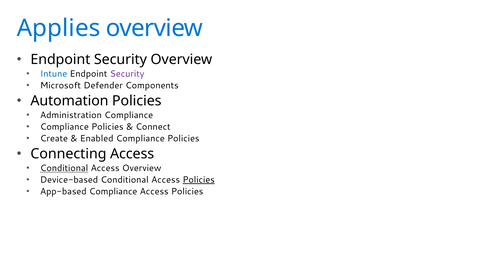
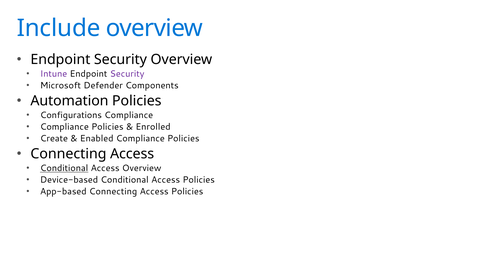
Applies: Applies -> Include
Intune colour: blue -> purple
Administration: Administration -> Configurations
Connect: Connect -> Enrolled
Policies at (199, 180) underline: present -> none
App-based Compliance: Compliance -> Connecting
